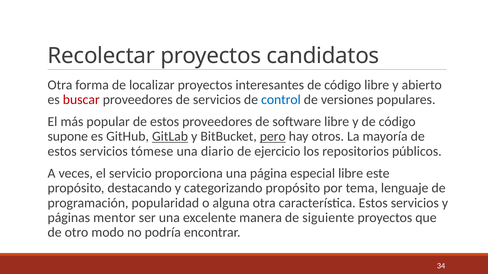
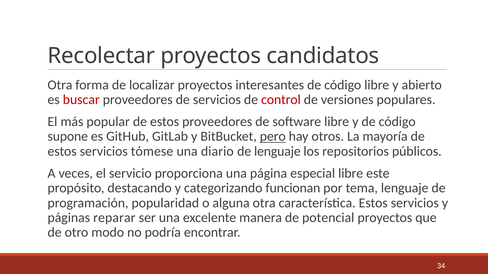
control colour: blue -> red
GitLab underline: present -> none
de ejercicio: ejercicio -> lenguaje
categorizando propósito: propósito -> funcionan
mentor: mentor -> reparar
siguiente: siguiente -> potencial
